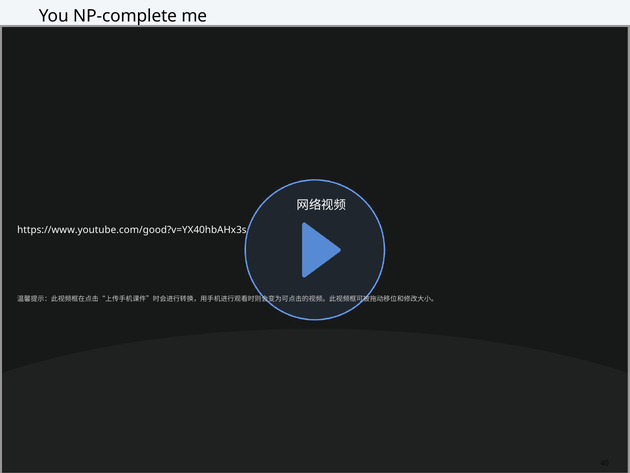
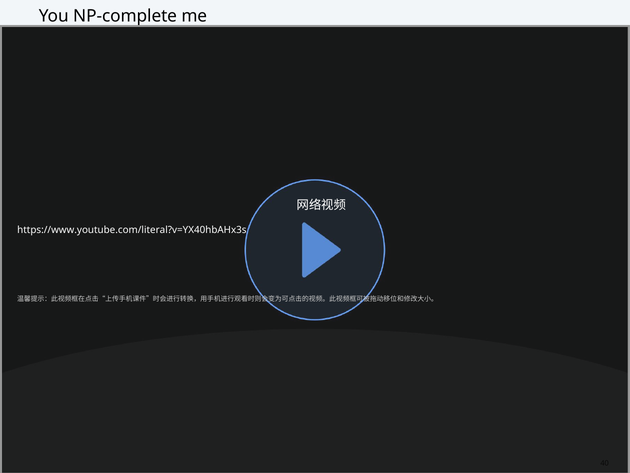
https://www.youtube.com/good?v=YX40hbAHx3s: https://www.youtube.com/good?v=YX40hbAHx3s -> https://www.youtube.com/literal?v=YX40hbAHx3s
